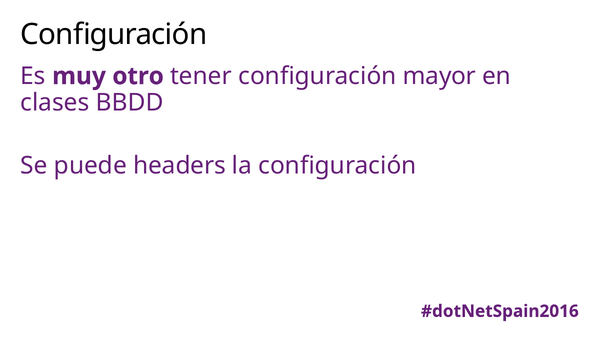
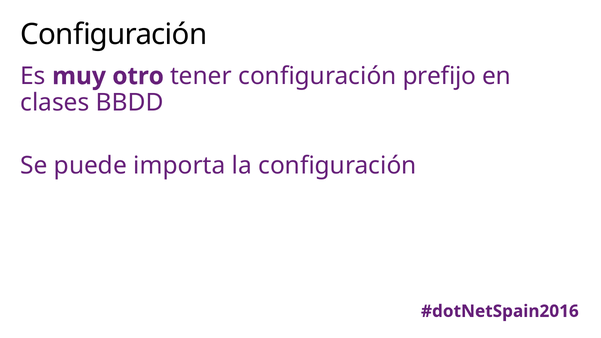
mayor: mayor -> prefijo
headers: headers -> importa
